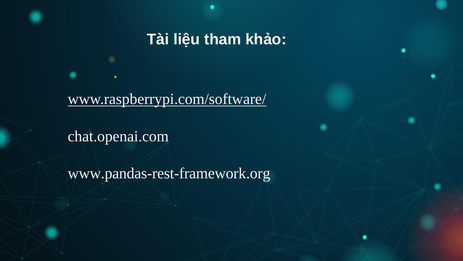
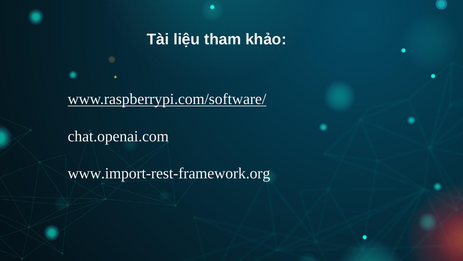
www.pandas-rest-framework.org: www.pandas-rest-framework.org -> www.import-rest-framework.org
